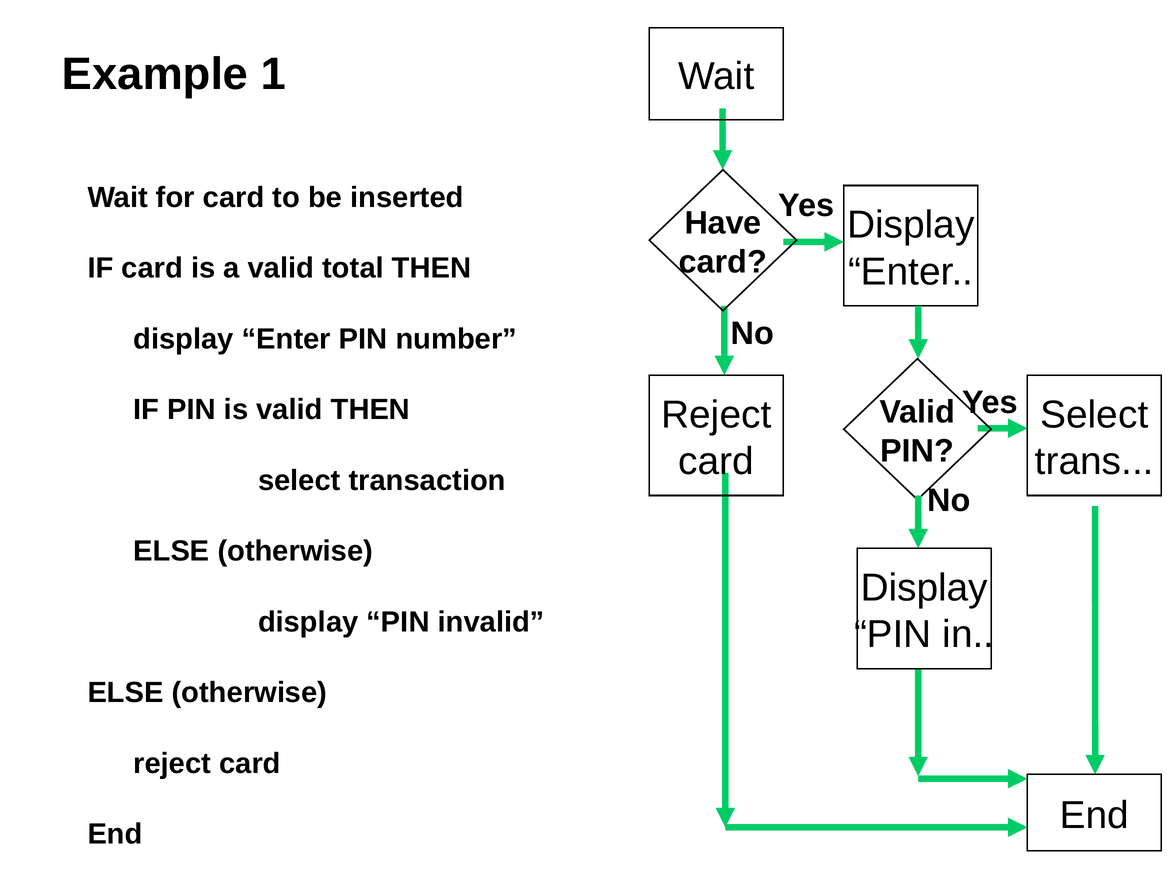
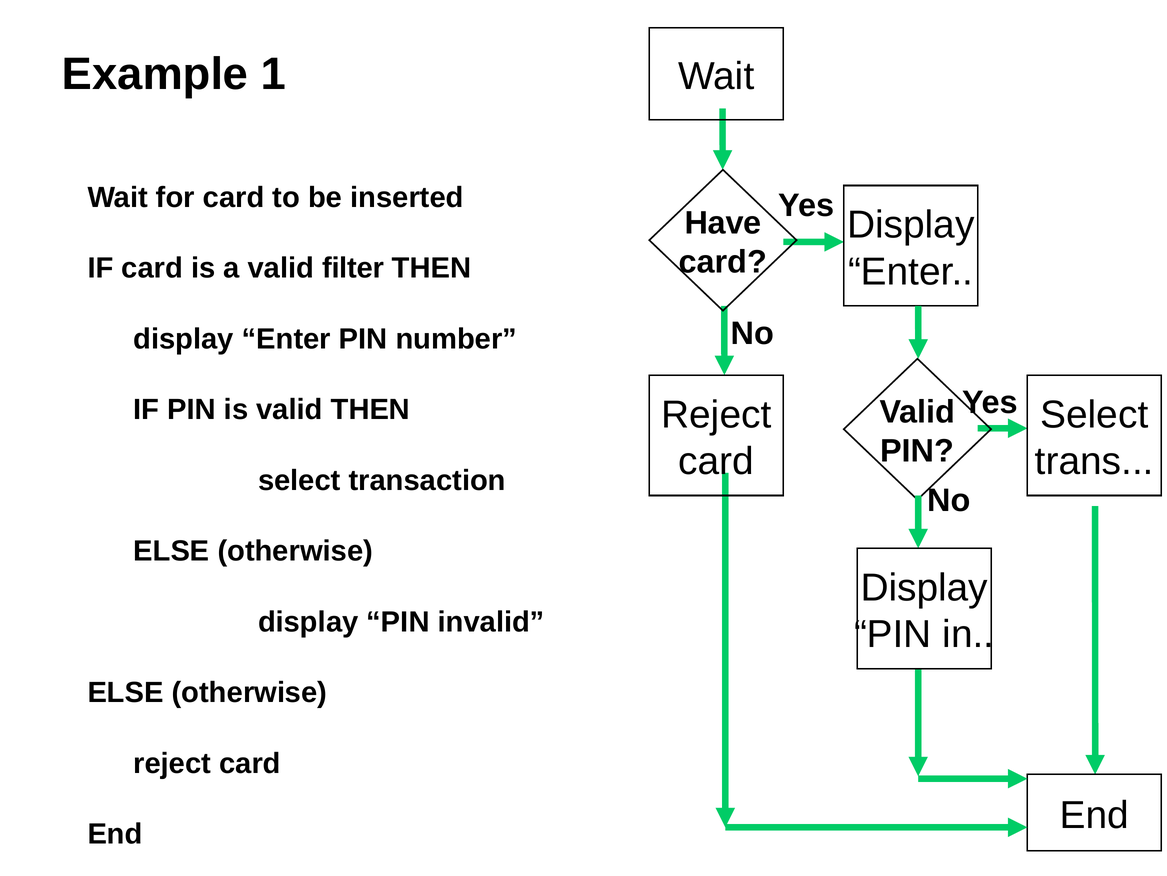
total: total -> filter
